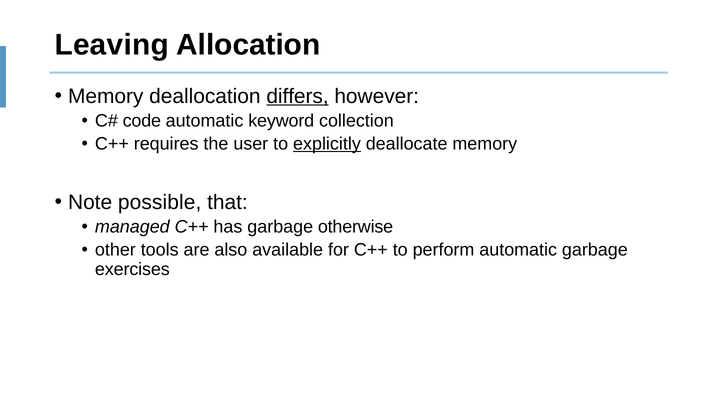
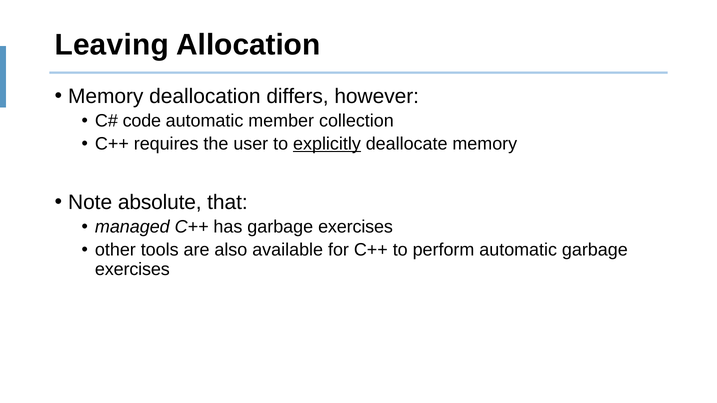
differs underline: present -> none
keyword: keyword -> member
possible: possible -> absolute
has garbage otherwise: otherwise -> exercises
